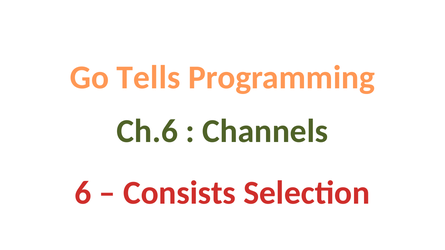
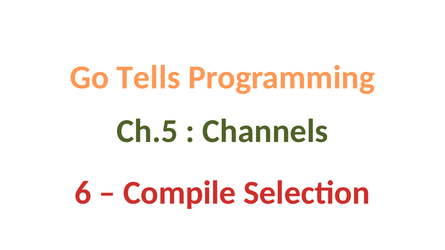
Ch.6: Ch.6 -> Ch.5
Consists: Consists -> Compile
